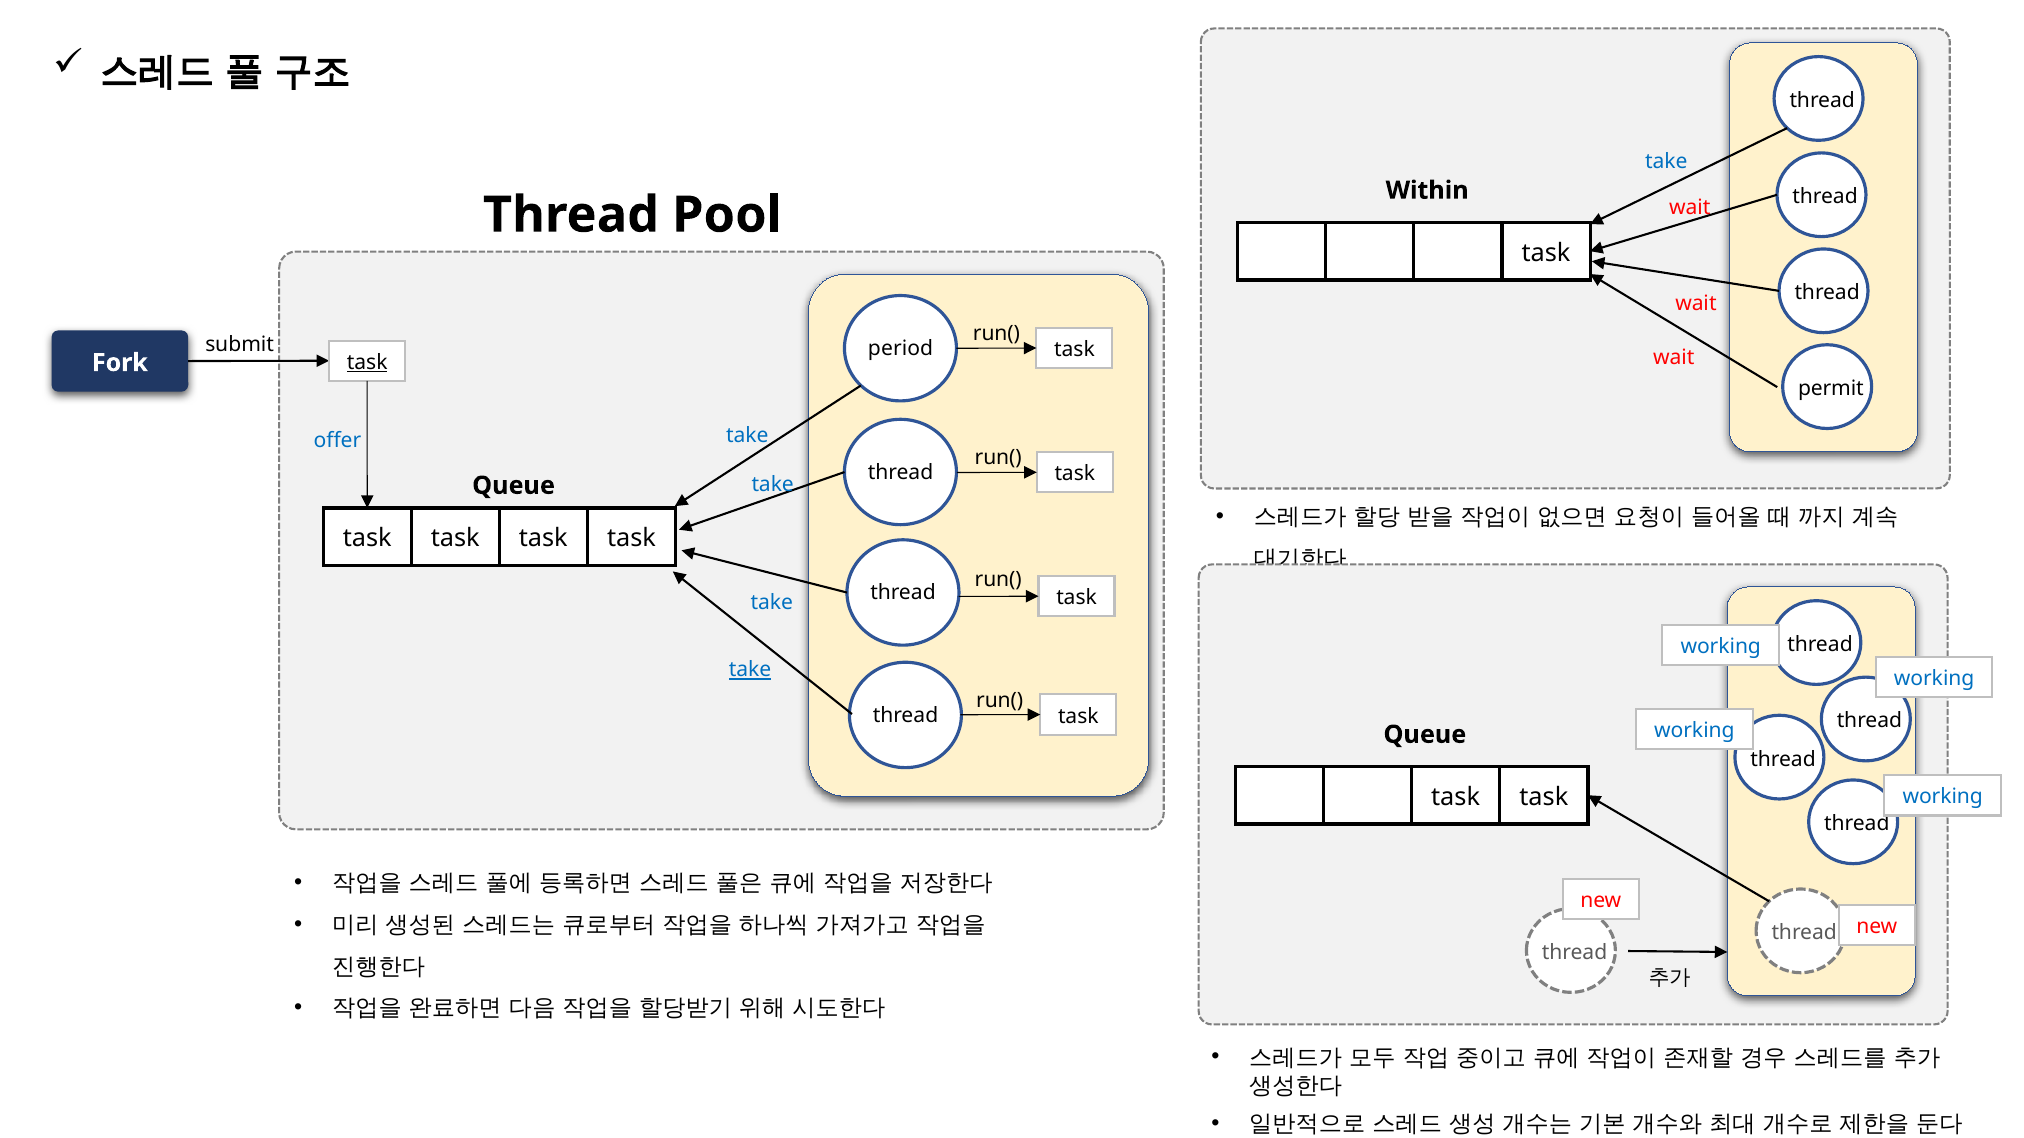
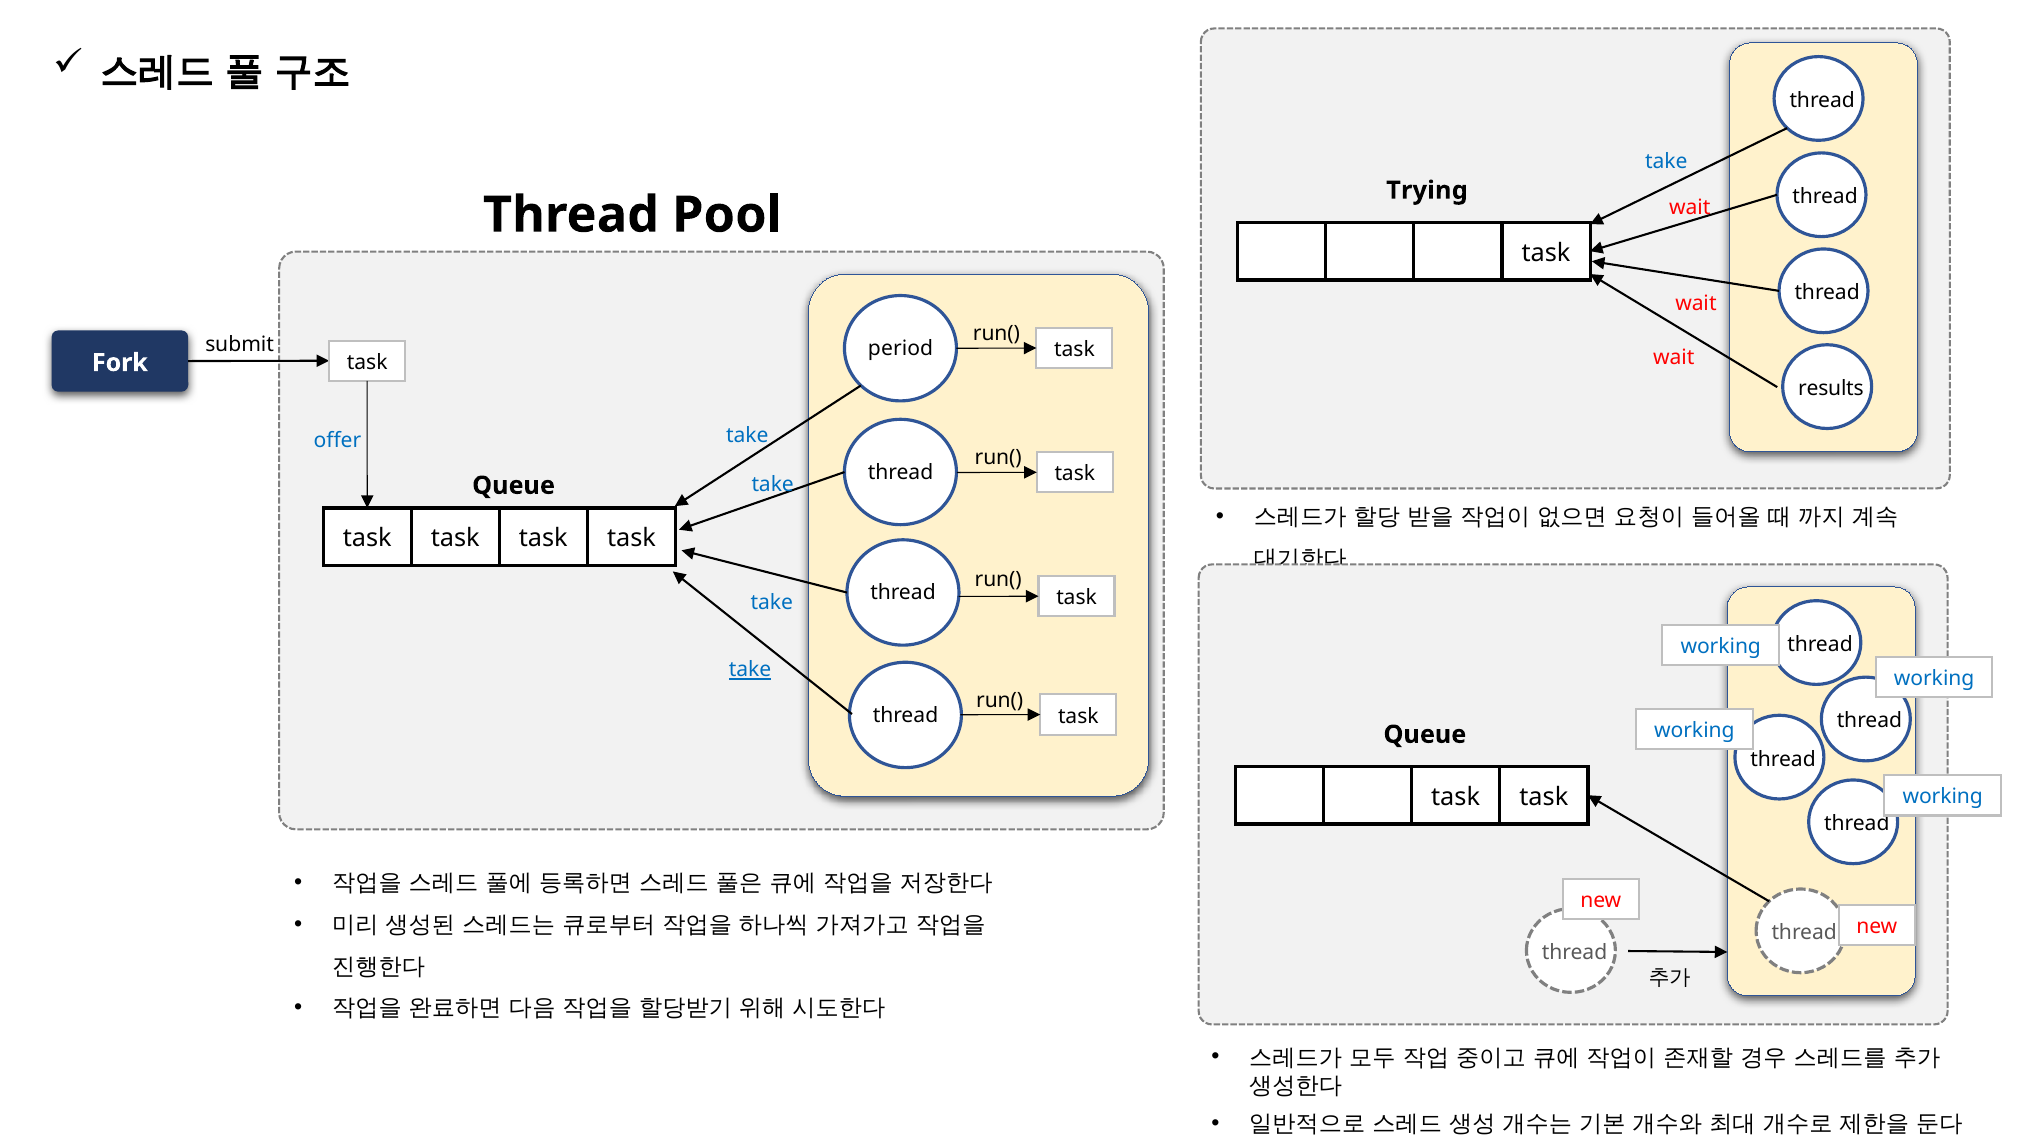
Within: Within -> Trying
task at (367, 362) underline: present -> none
permit: permit -> results
